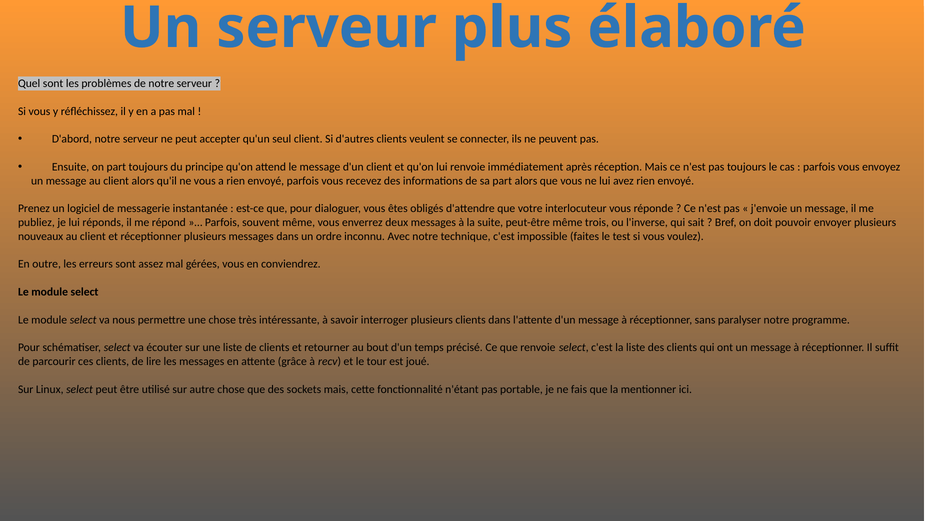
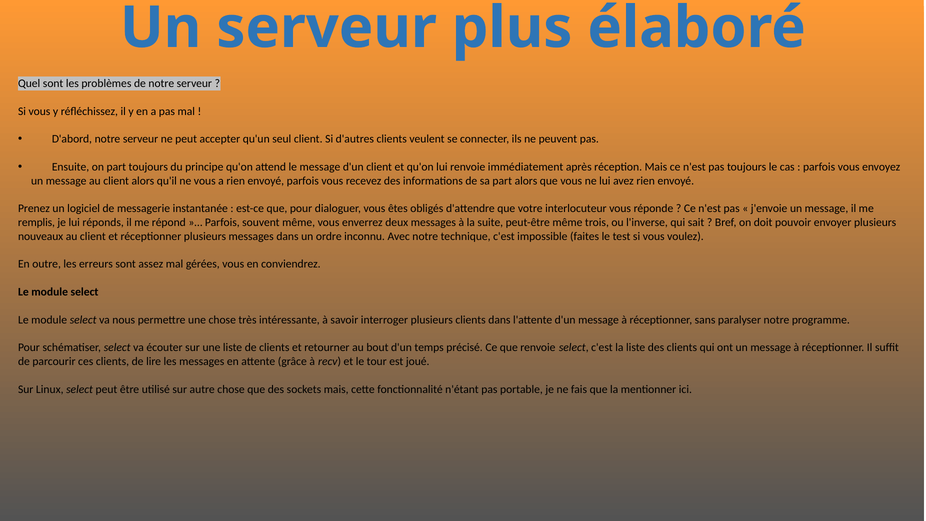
publiez: publiez -> remplis
